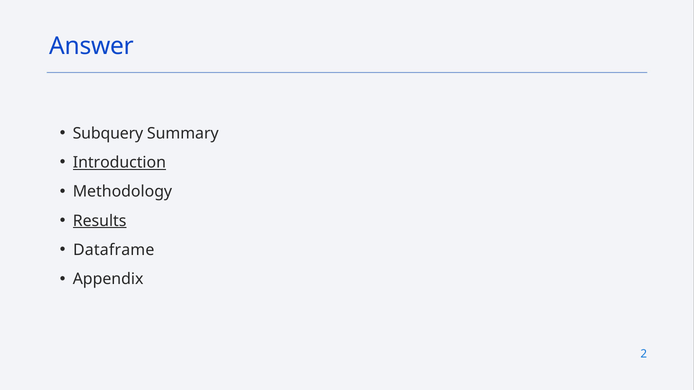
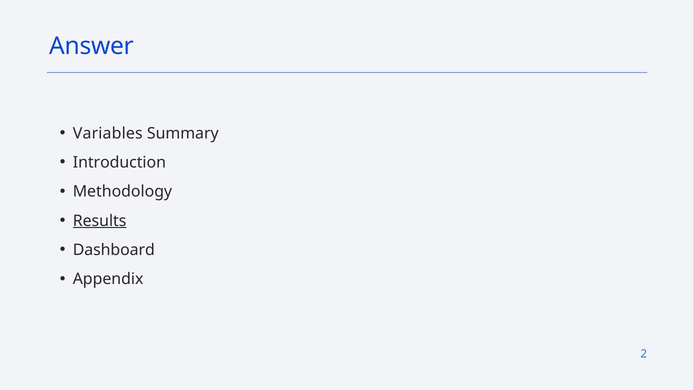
Subquery: Subquery -> Variables
Introduction underline: present -> none
Dataframe: Dataframe -> Dashboard
